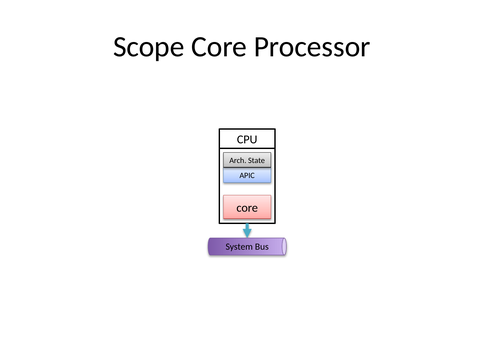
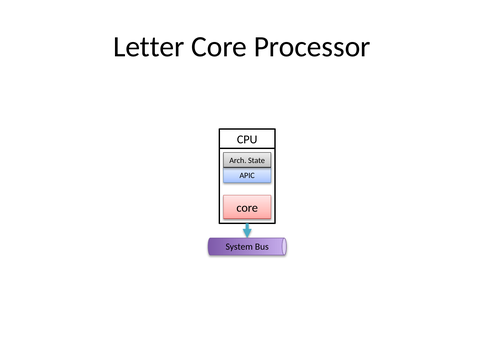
Scope: Scope -> Letter
